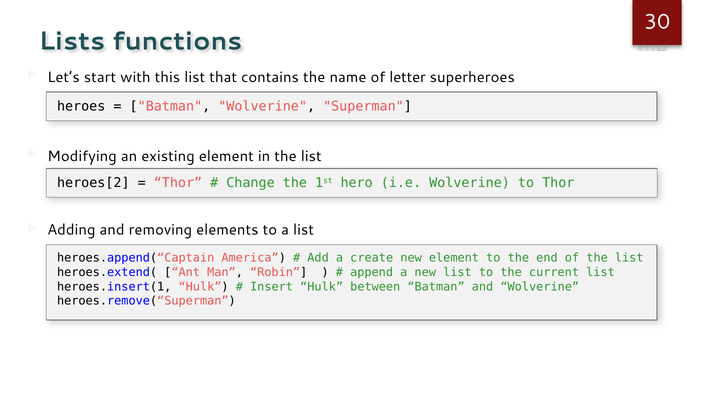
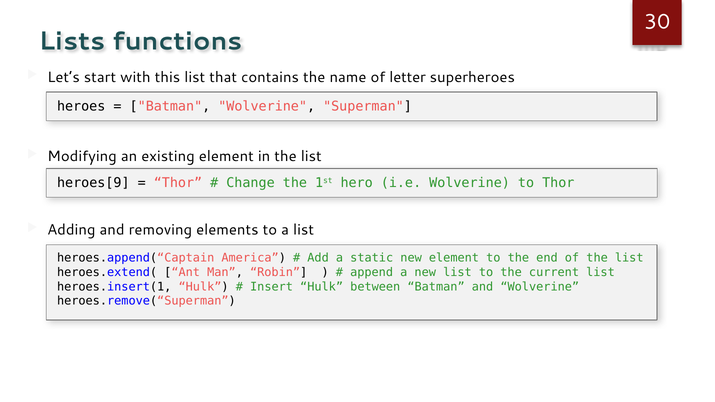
heroes[2: heroes[2 -> heroes[9
create: create -> static
